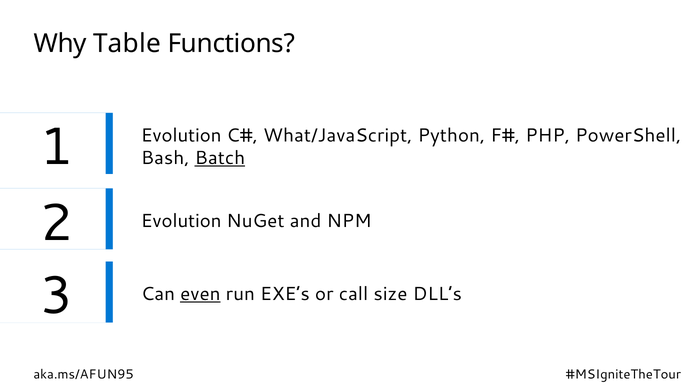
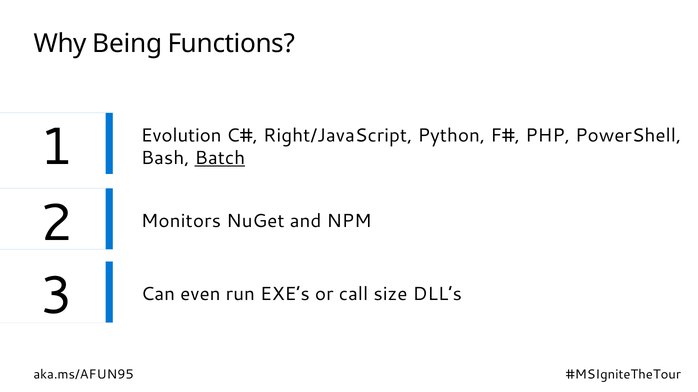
Table: Table -> Being
What/JavaScript: What/JavaScript -> Right/JavaScript
Evolution at (181, 221): Evolution -> Monitors
even underline: present -> none
